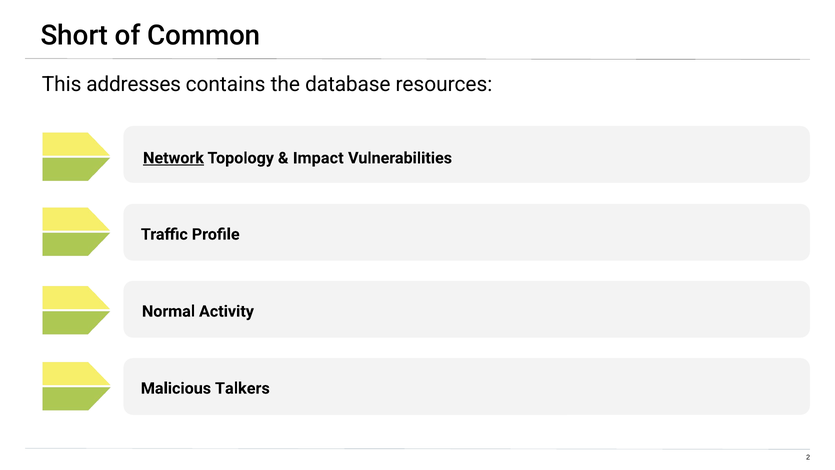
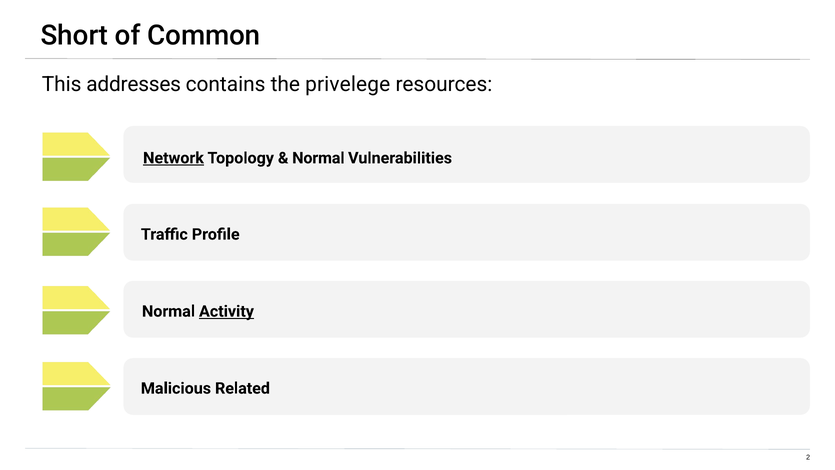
database: database -> privelege
Impact at (318, 158): Impact -> Normal
Activity underline: none -> present
Talkers: Talkers -> Related
